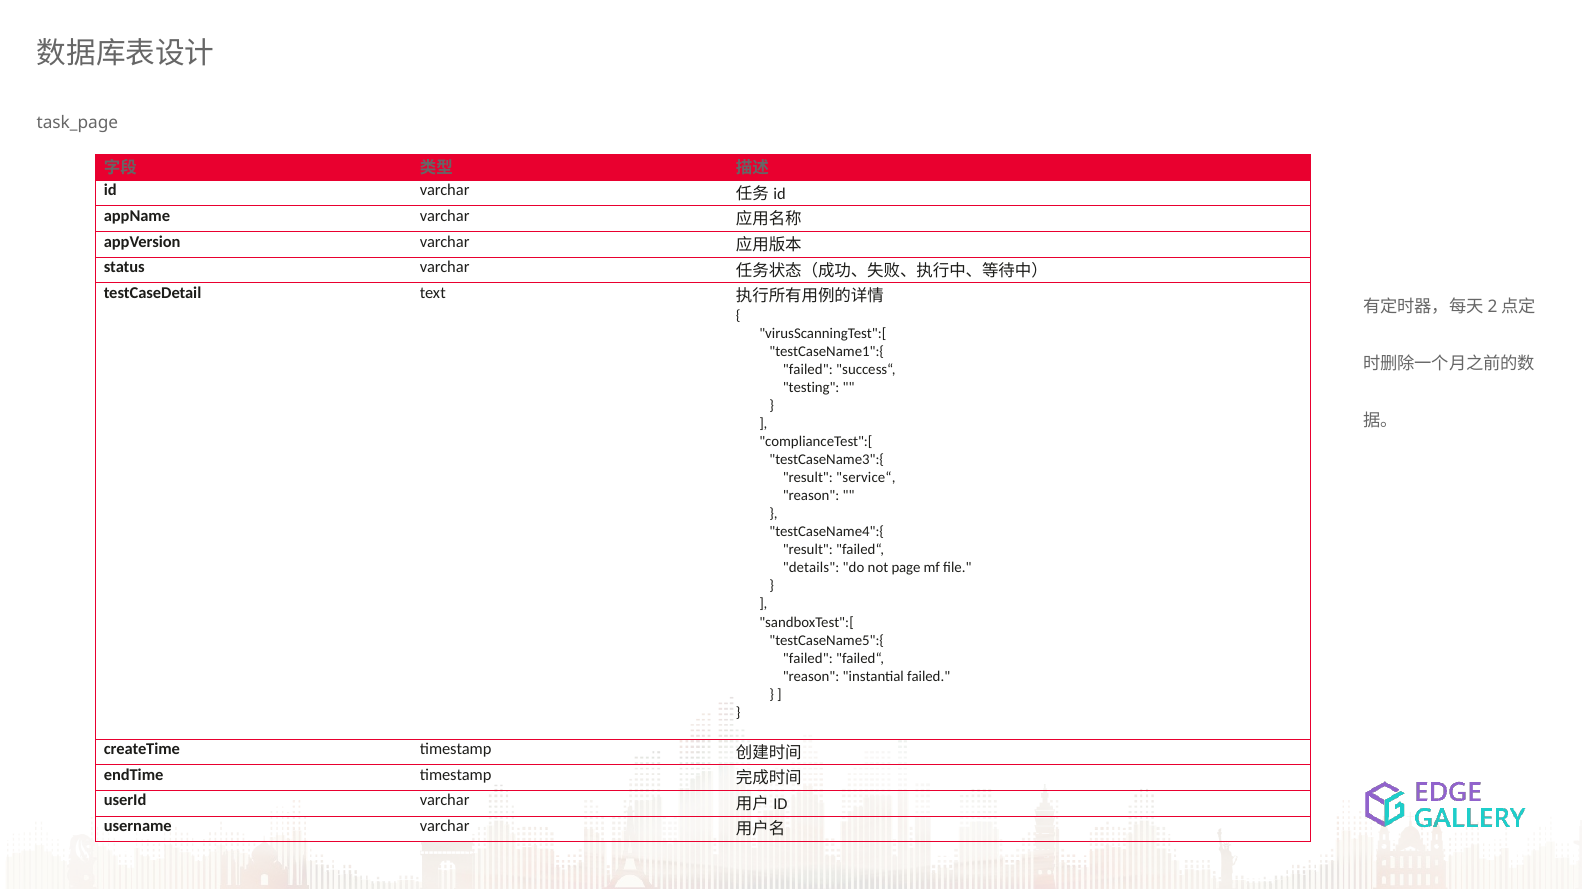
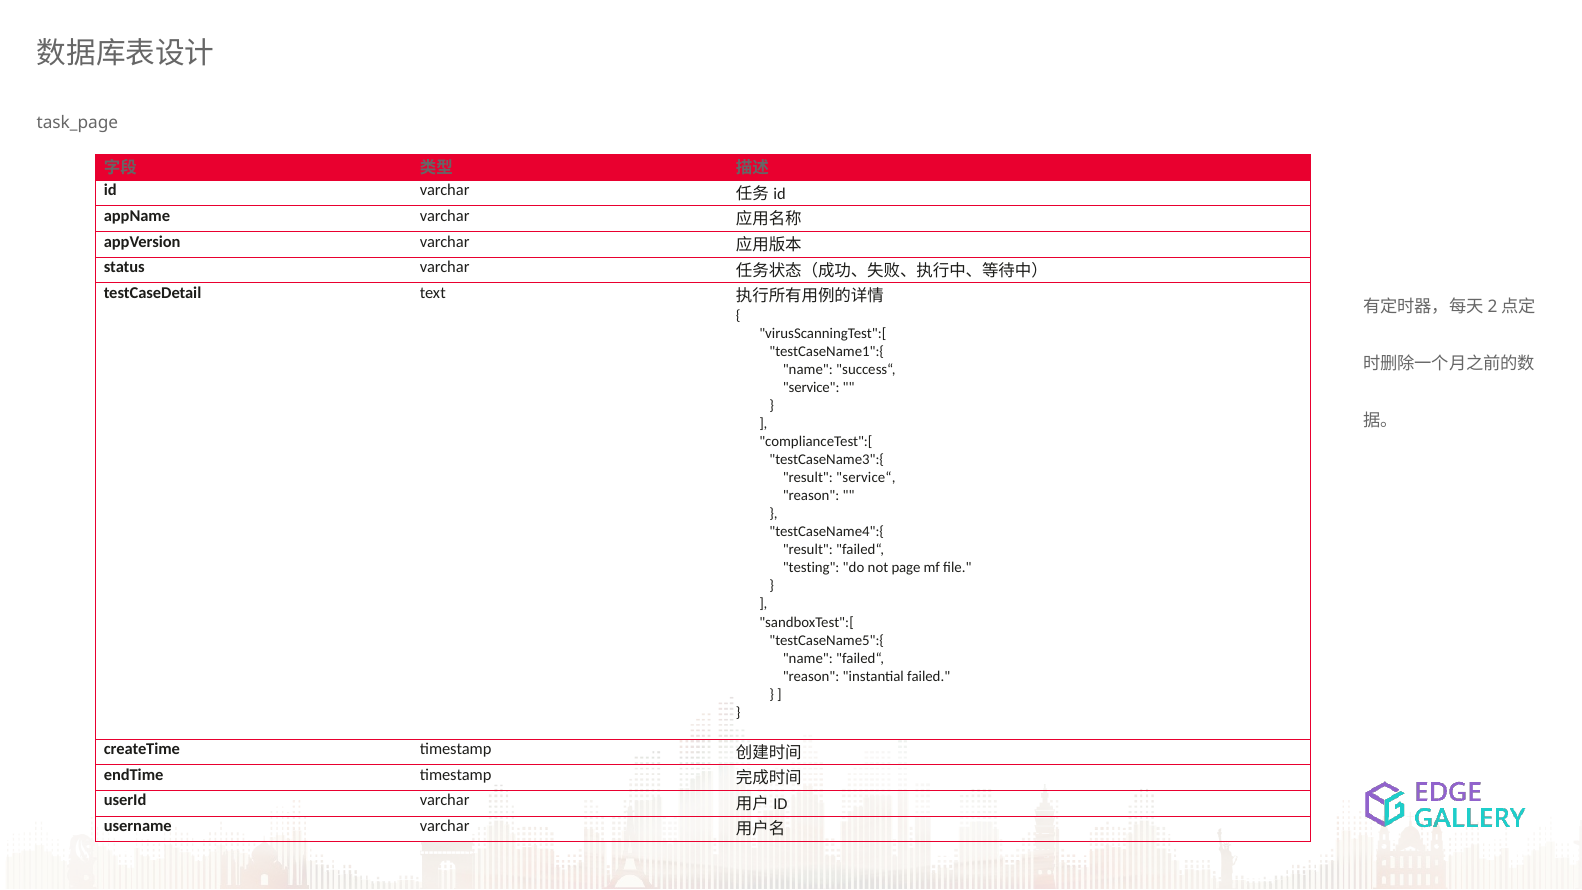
failed at (808, 369): failed -> name
testing: testing -> service
details: details -> testing
failed at (808, 658): failed -> name
